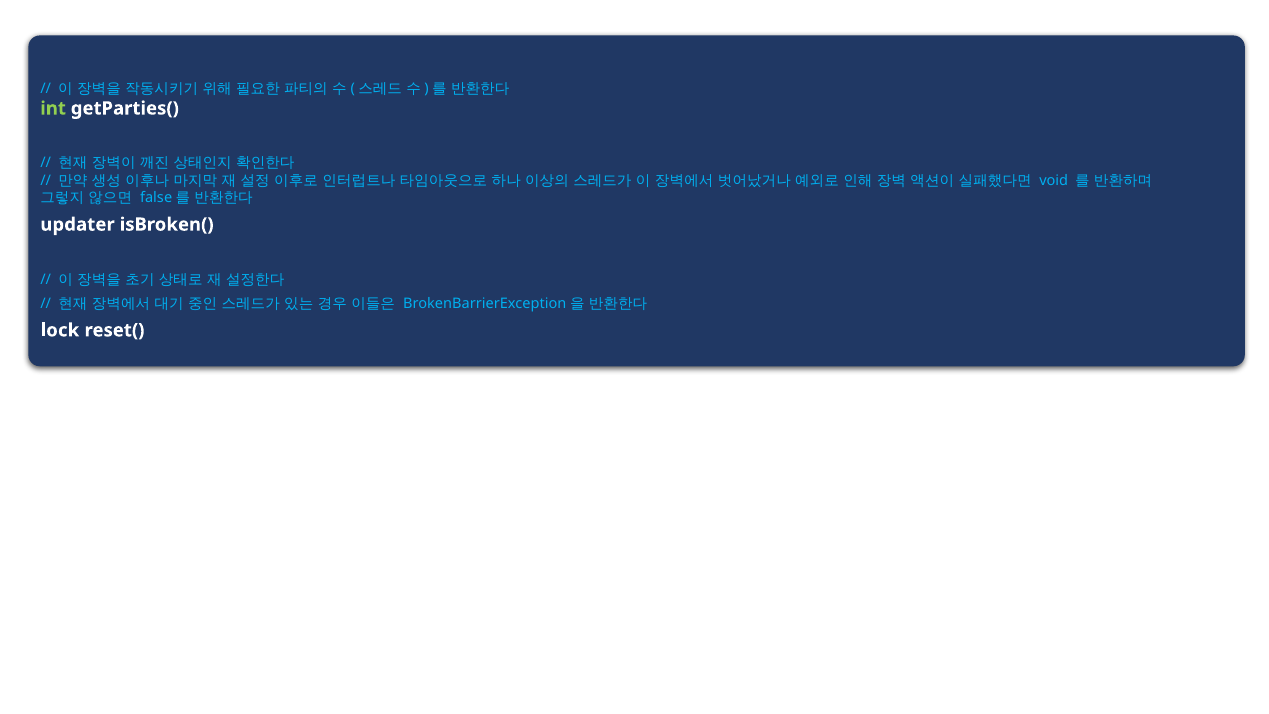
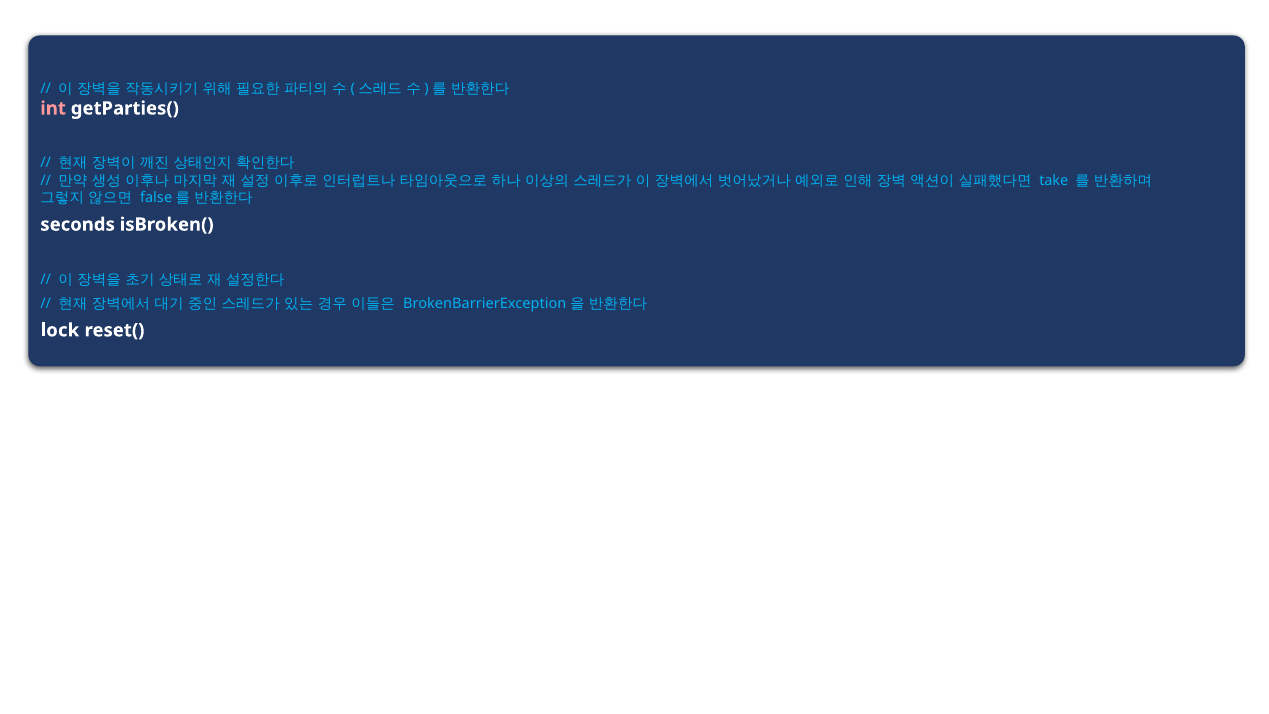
int colour: light green -> pink
void: void -> take
updater: updater -> seconds
